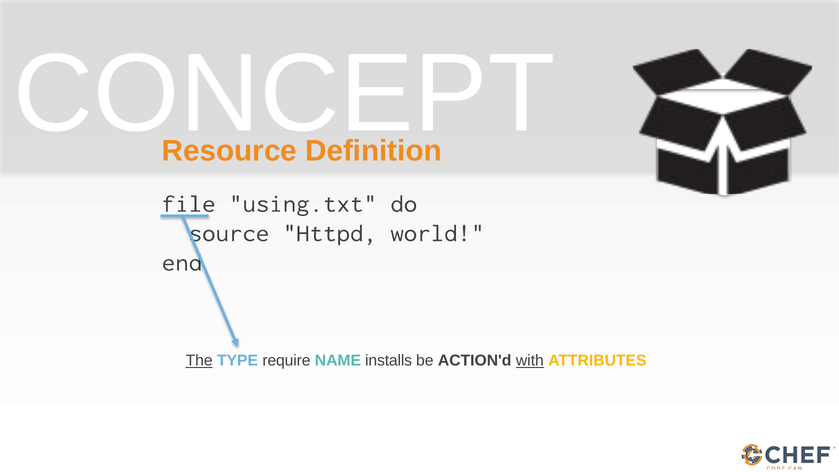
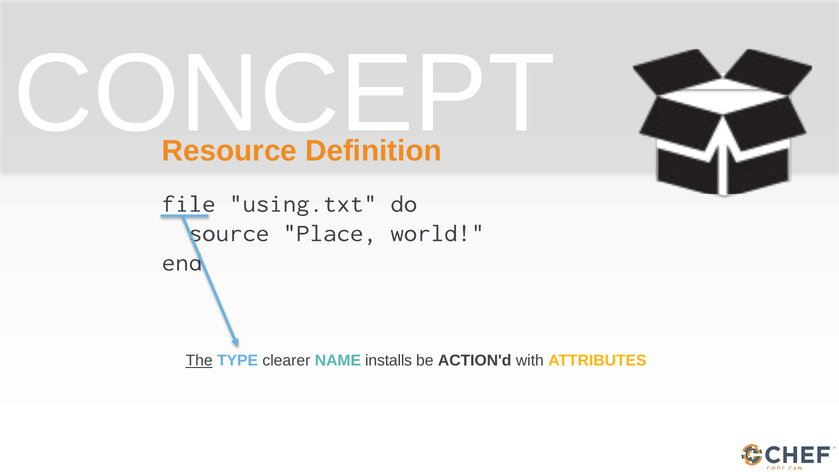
Httpd: Httpd -> Place
require: require -> clearer
with underline: present -> none
